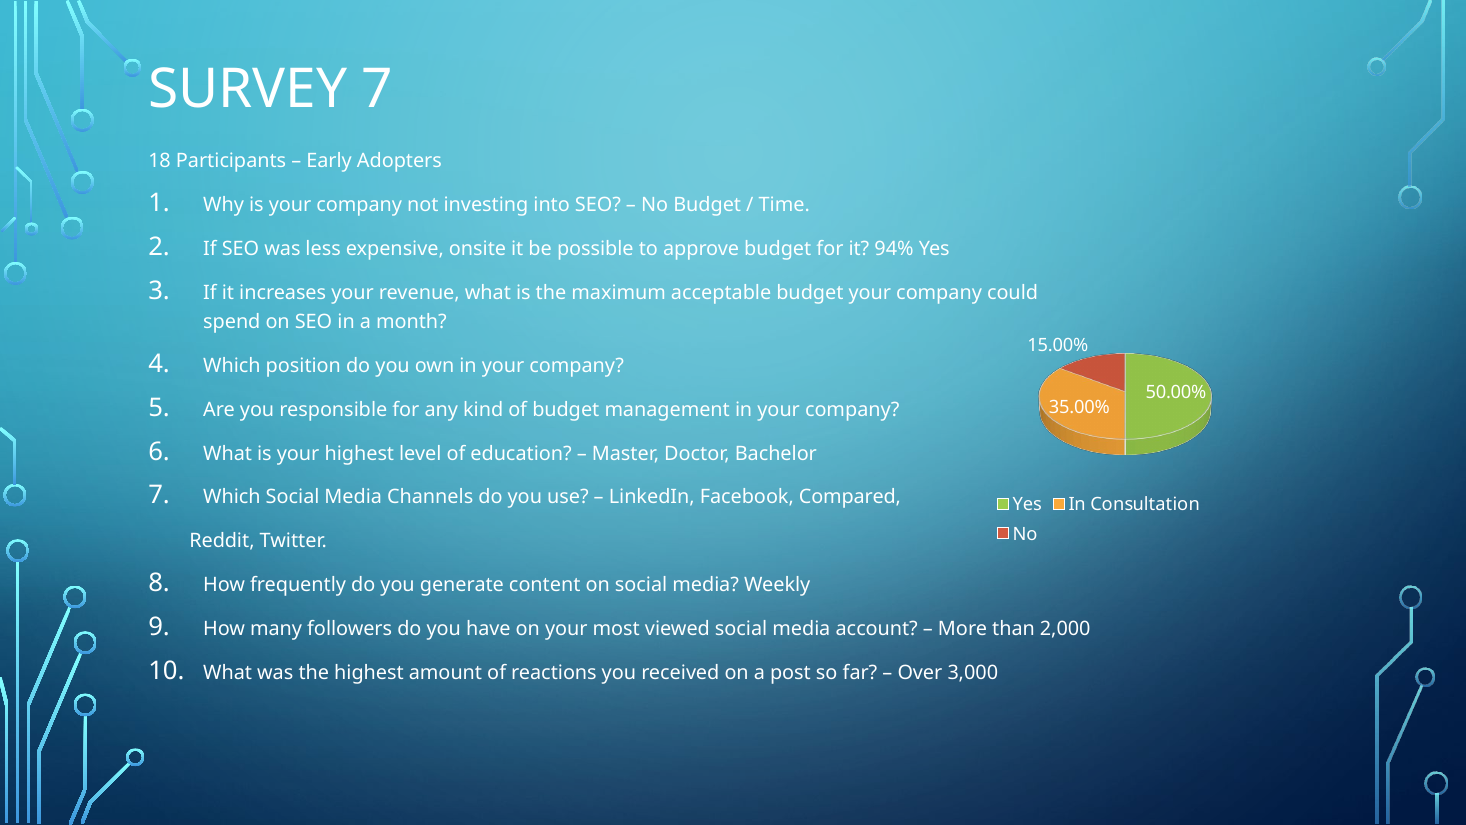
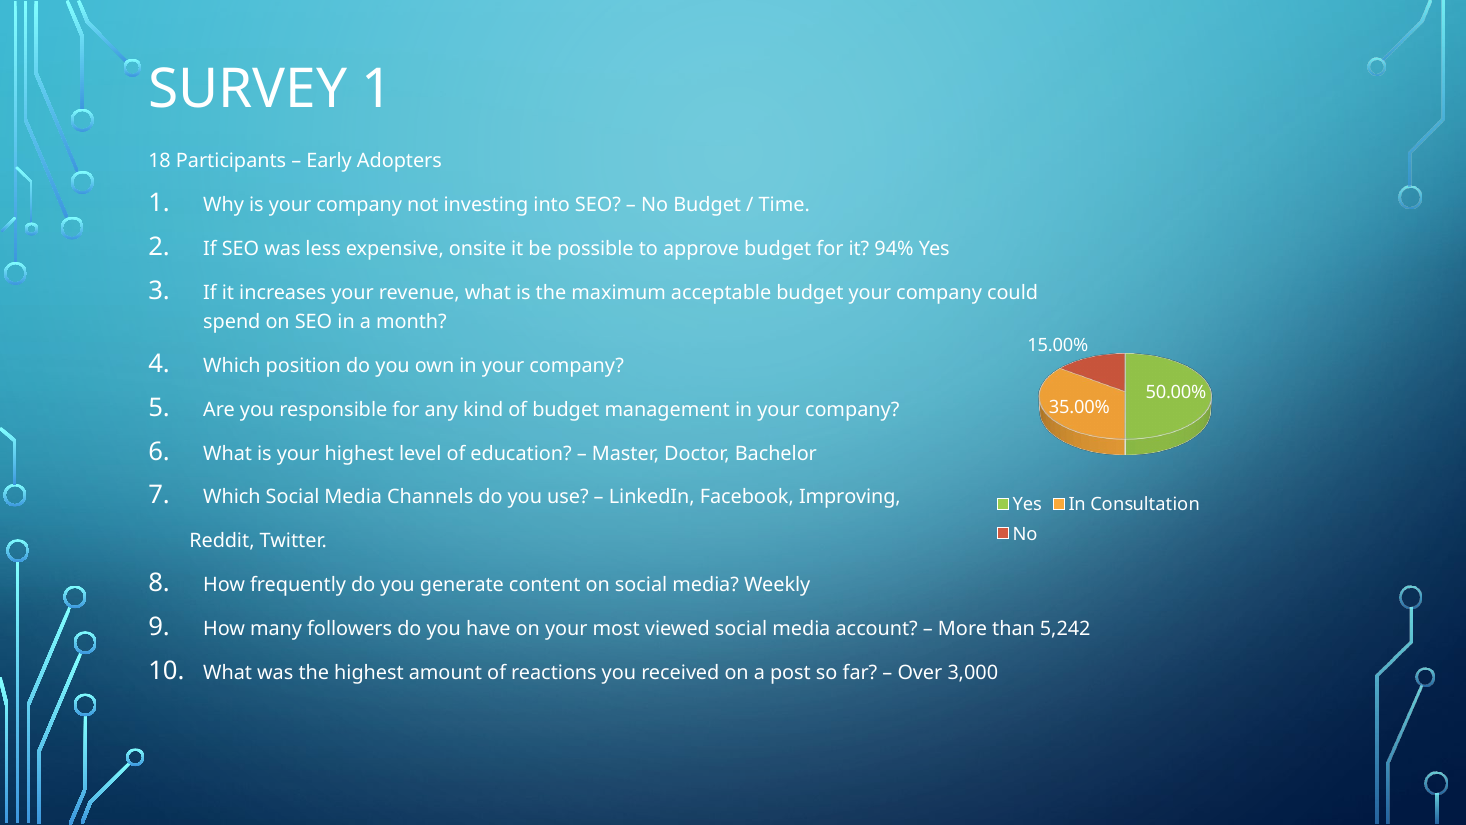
SURVEY 7: 7 -> 1
Compared: Compared -> Improving
2,000: 2,000 -> 5,242
